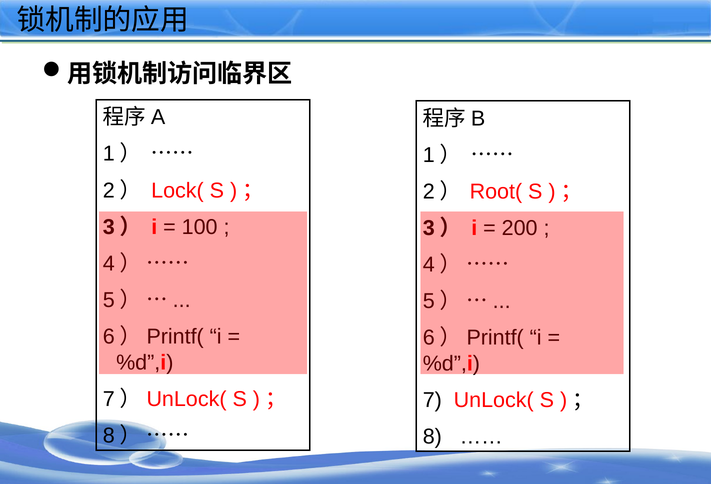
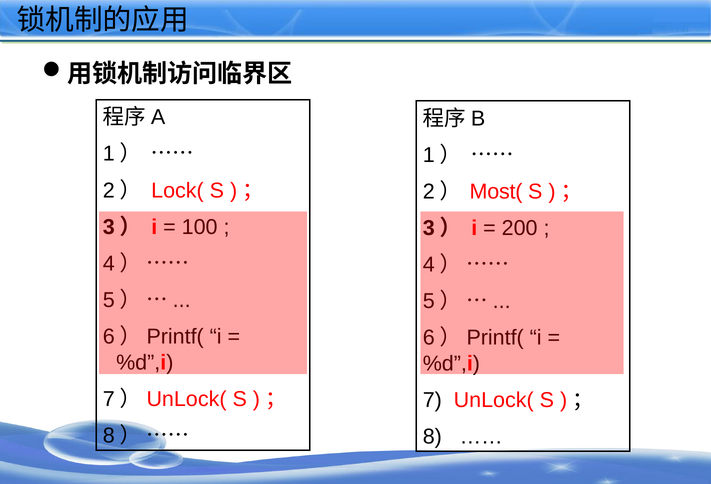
Root(: Root( -> Most(
